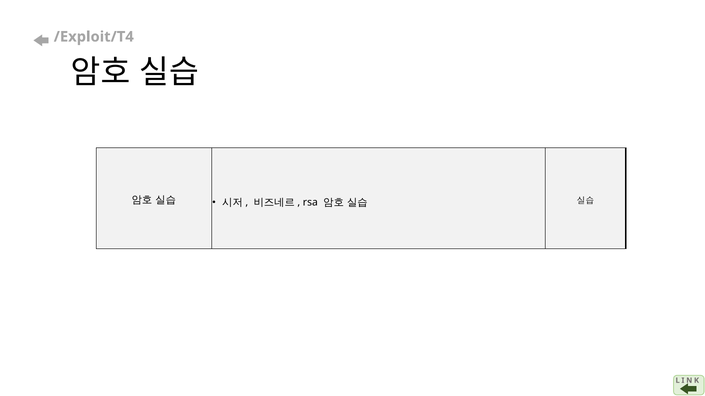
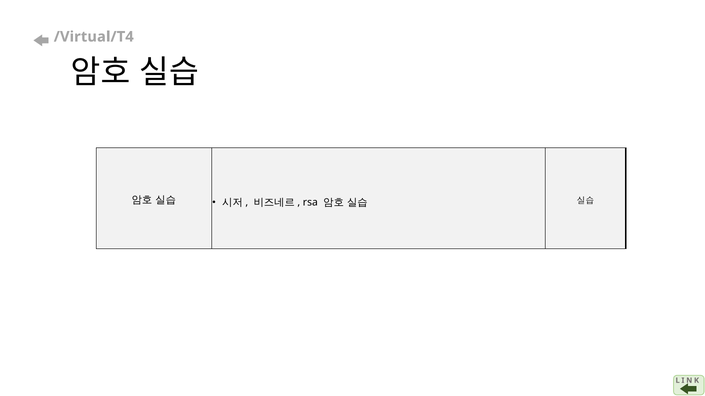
/Exploit/T4: /Exploit/T4 -> /Virtual/T4
